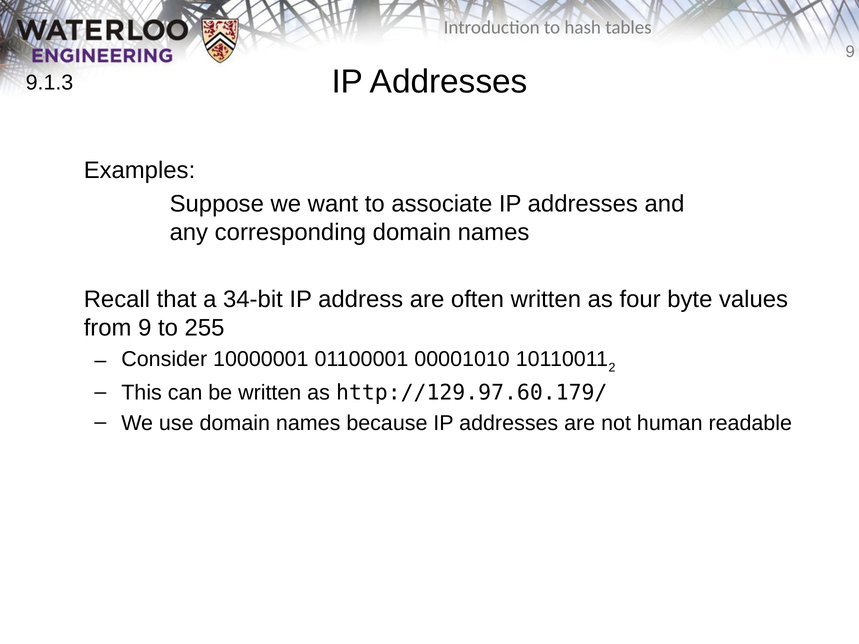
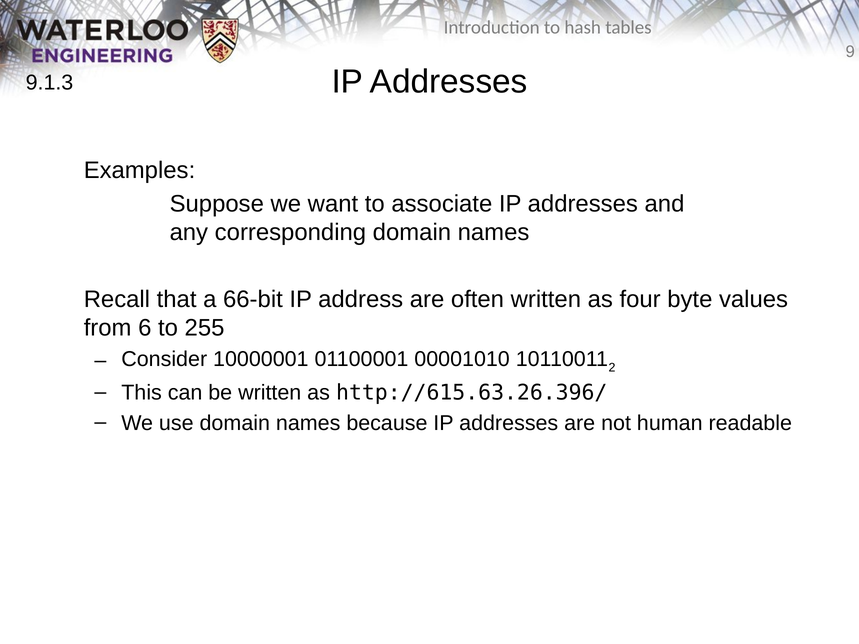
34-bit: 34-bit -> 66-bit
from 9: 9 -> 6
http://129.97.60.179/: http://129.97.60.179/ -> http://615.63.26.396/
